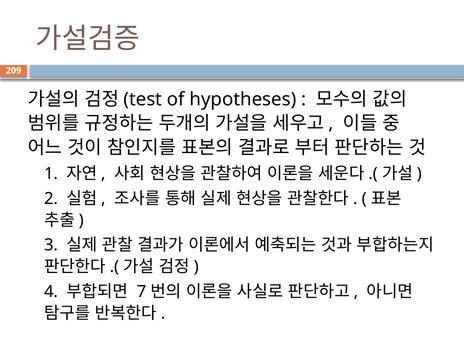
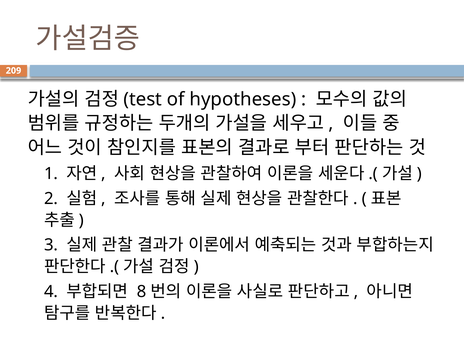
7: 7 -> 8
